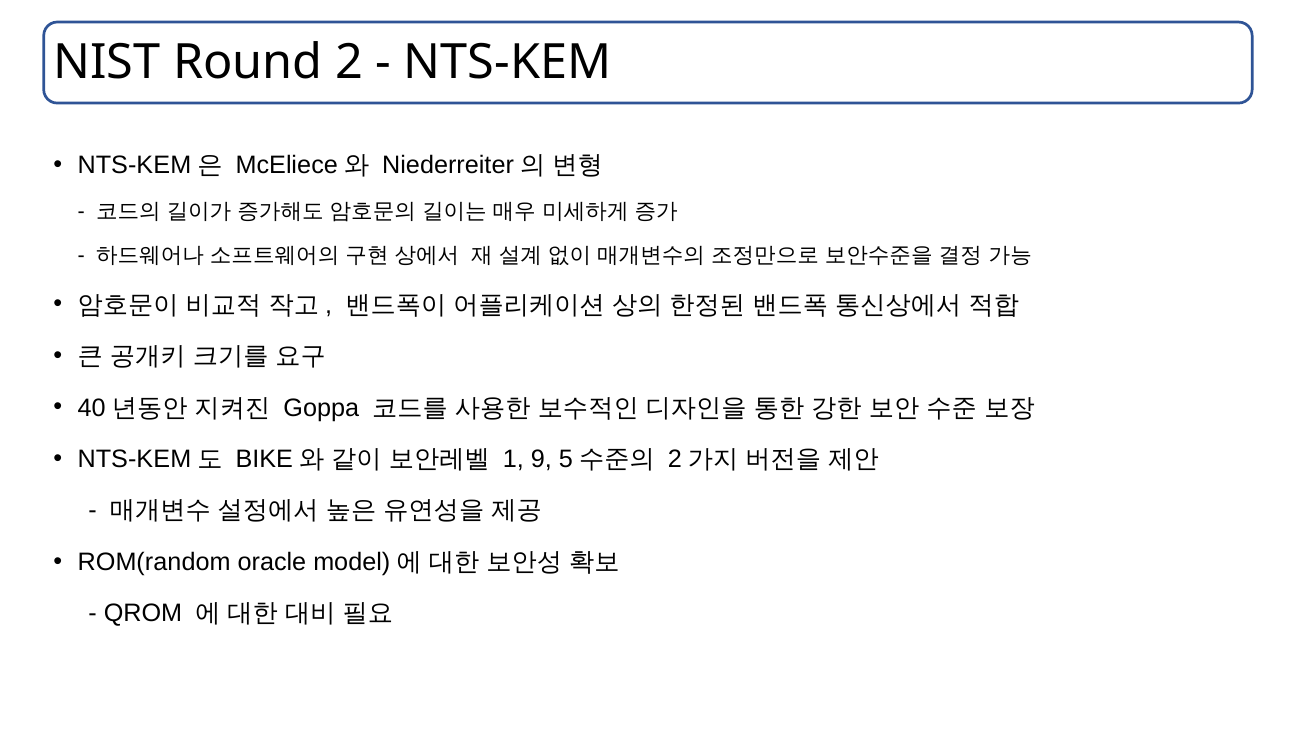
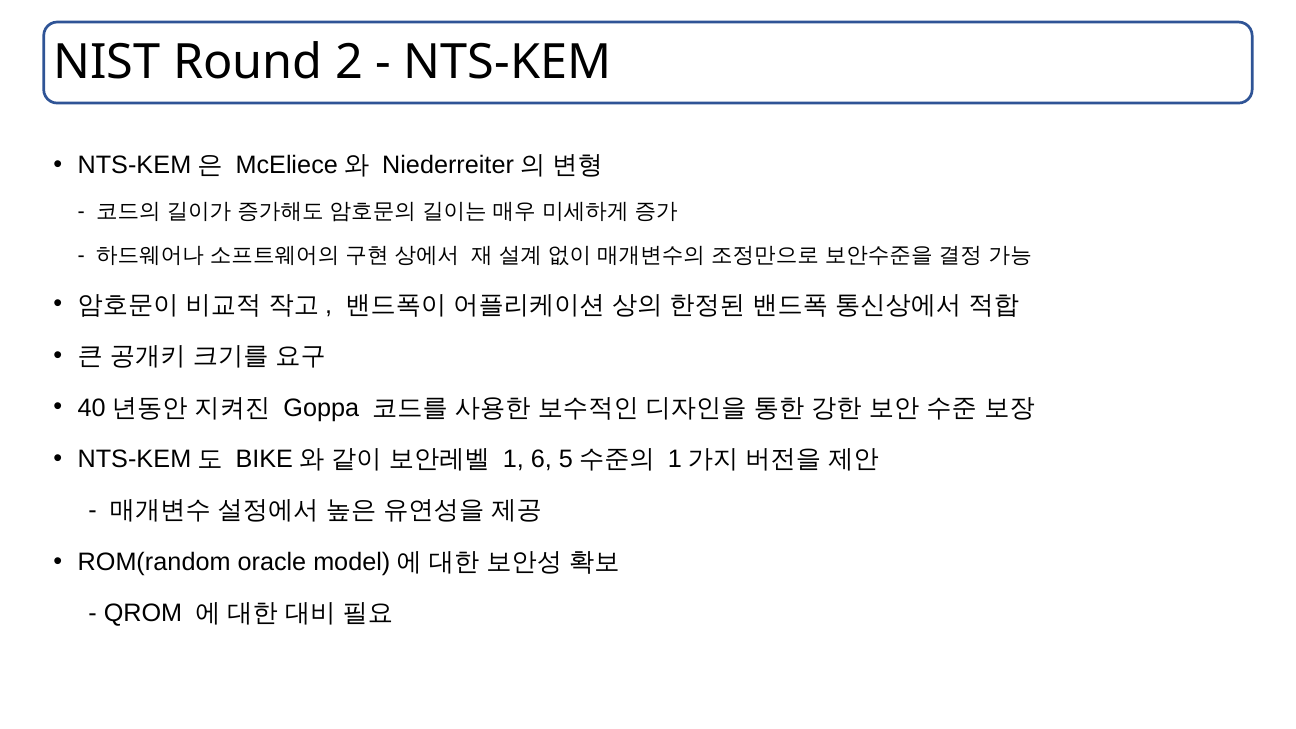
9: 9 -> 6
2 at (675, 459): 2 -> 1
